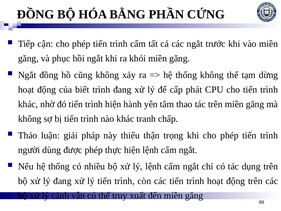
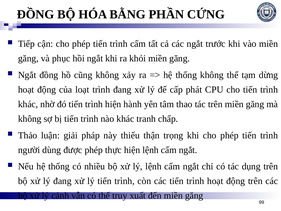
biết: biết -> loạt
